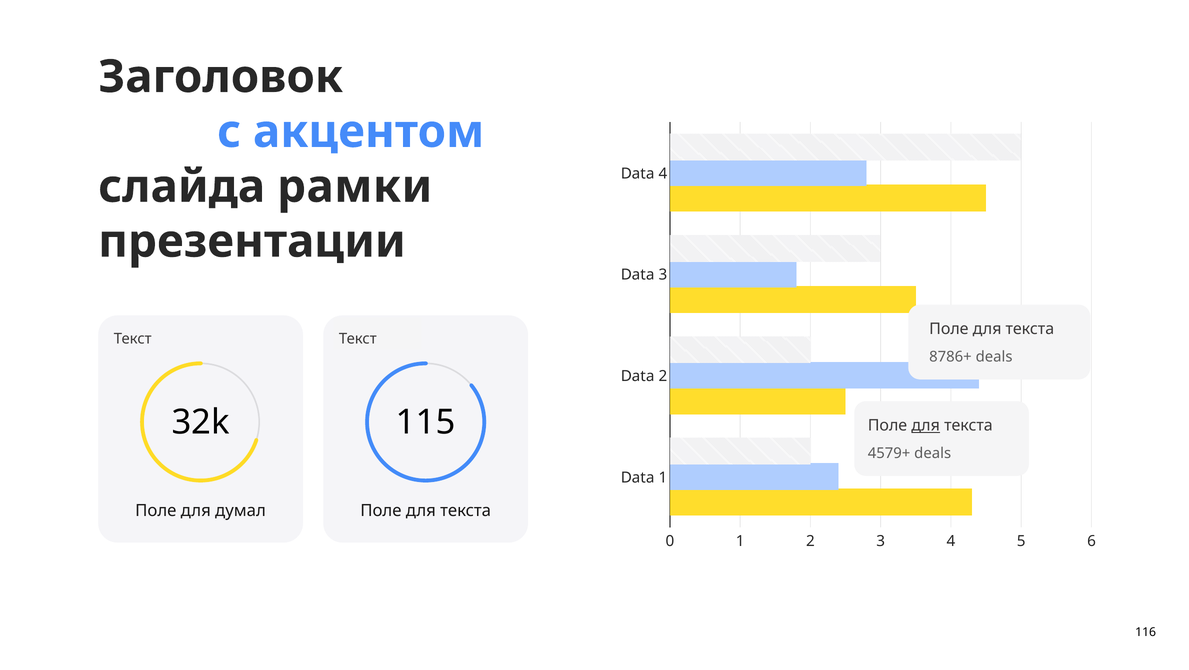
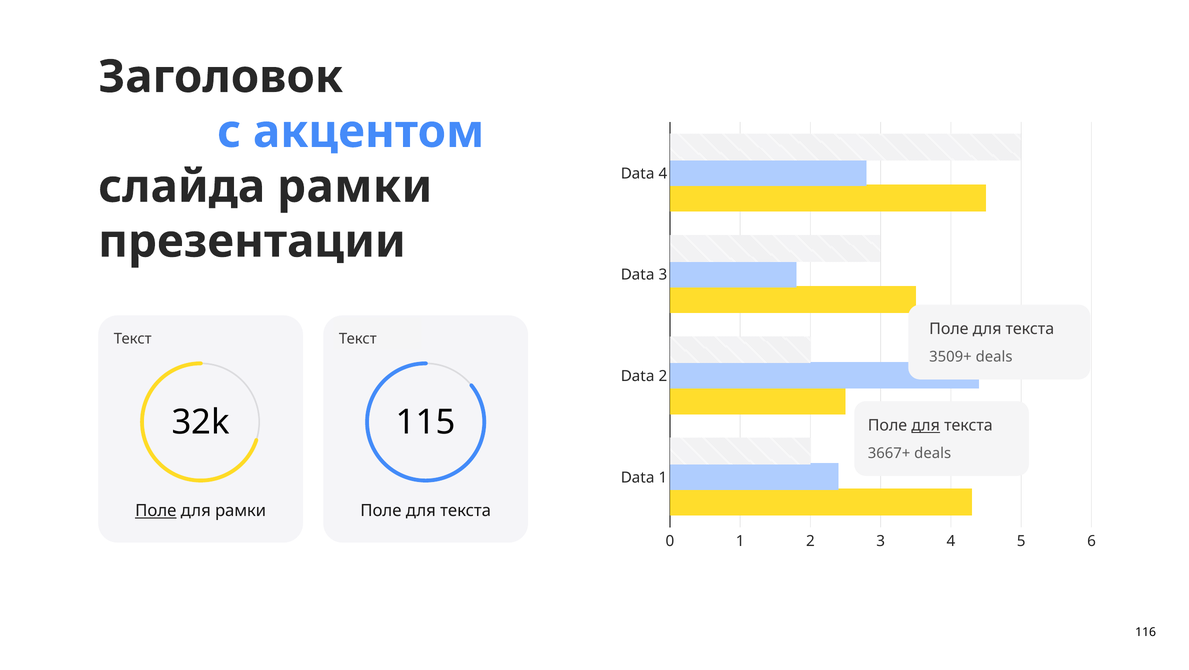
8786+: 8786+ -> 3509+
4579+: 4579+ -> 3667+
Поле at (156, 511) underline: none -> present
для думал: думал -> рамки
